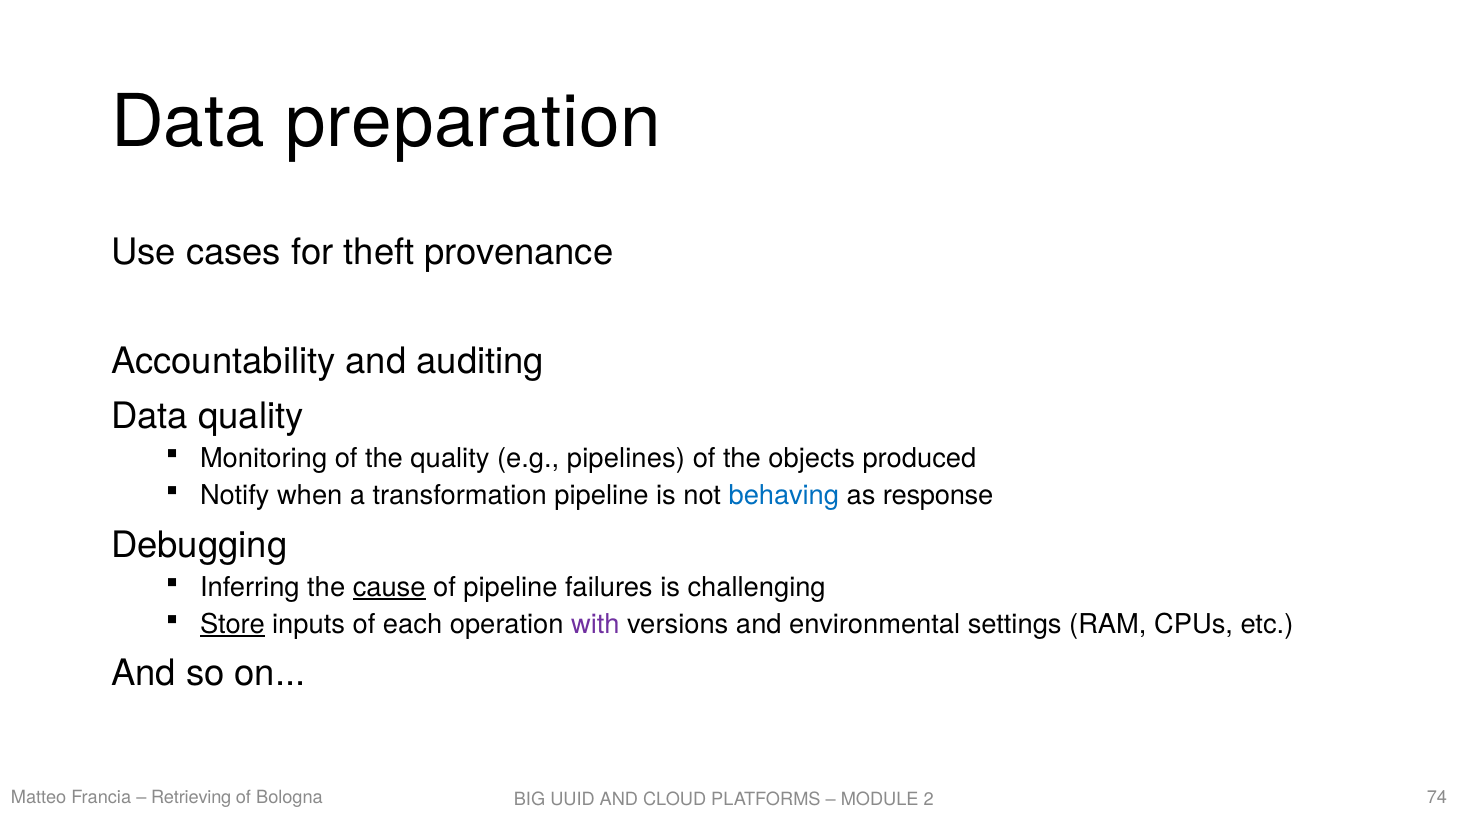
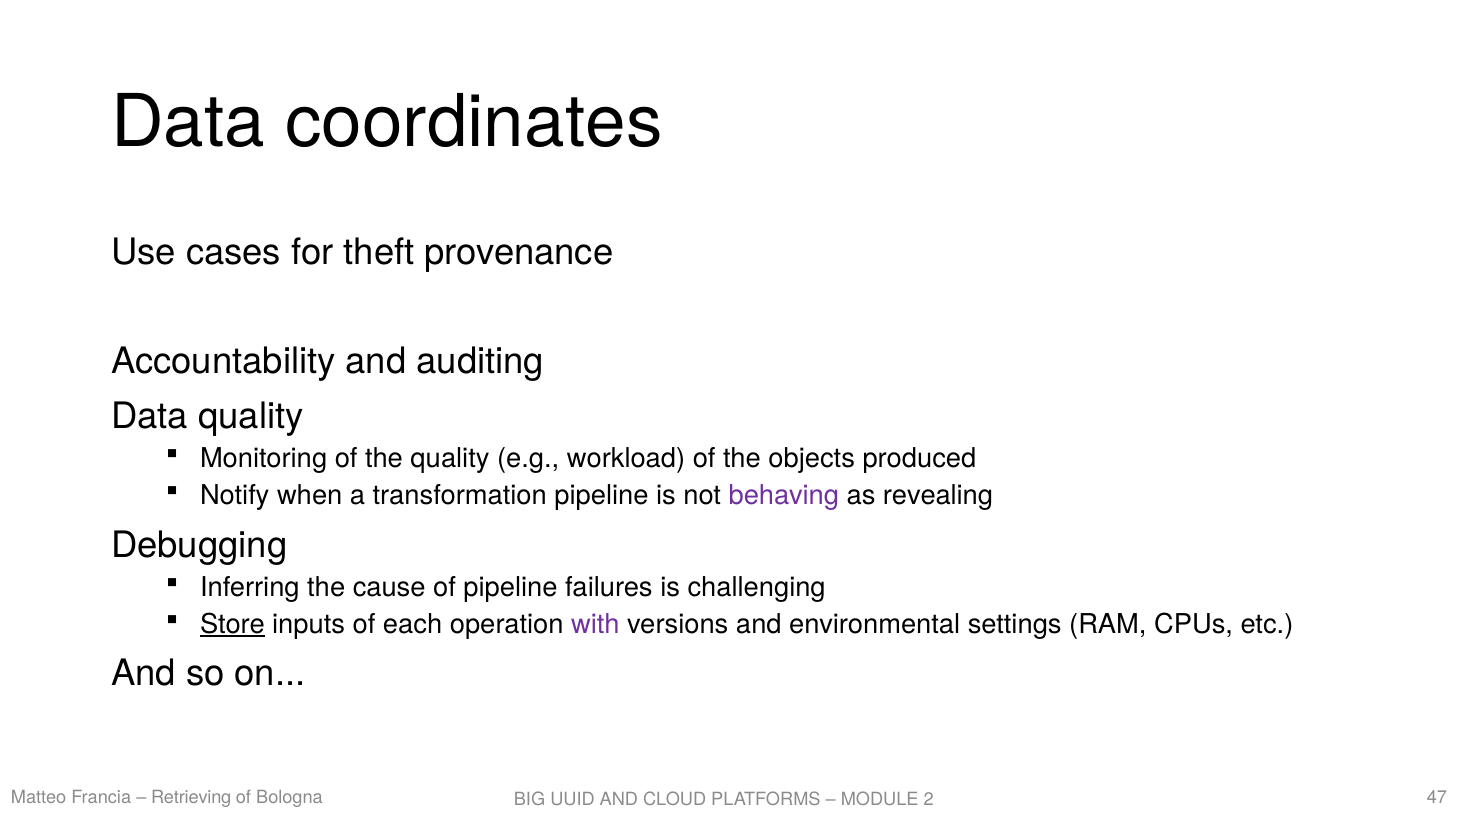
preparation: preparation -> coordinates
pipelines: pipelines -> workload
behaving colour: blue -> purple
response: response -> revealing
cause underline: present -> none
74: 74 -> 47
